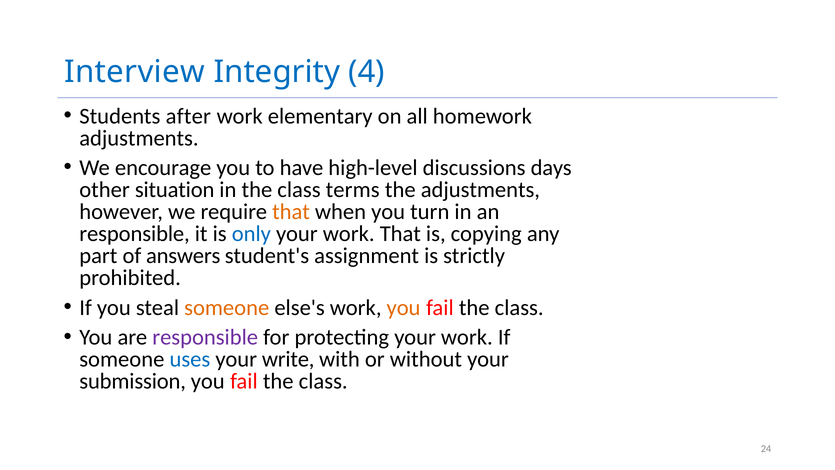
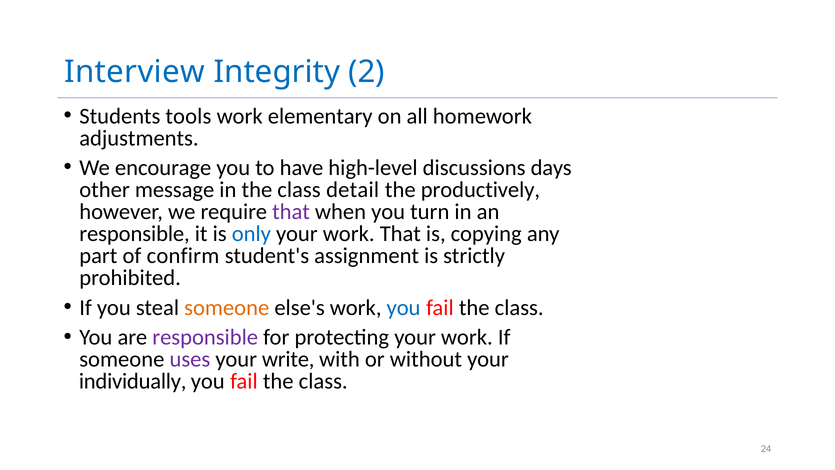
4: 4 -> 2
after: after -> tools
situation: situation -> message
terms: terms -> detail
the adjustments: adjustments -> productively
that at (291, 212) colour: orange -> purple
answers: answers -> confirm
you at (404, 307) colour: orange -> blue
uses colour: blue -> purple
submission: submission -> individually
